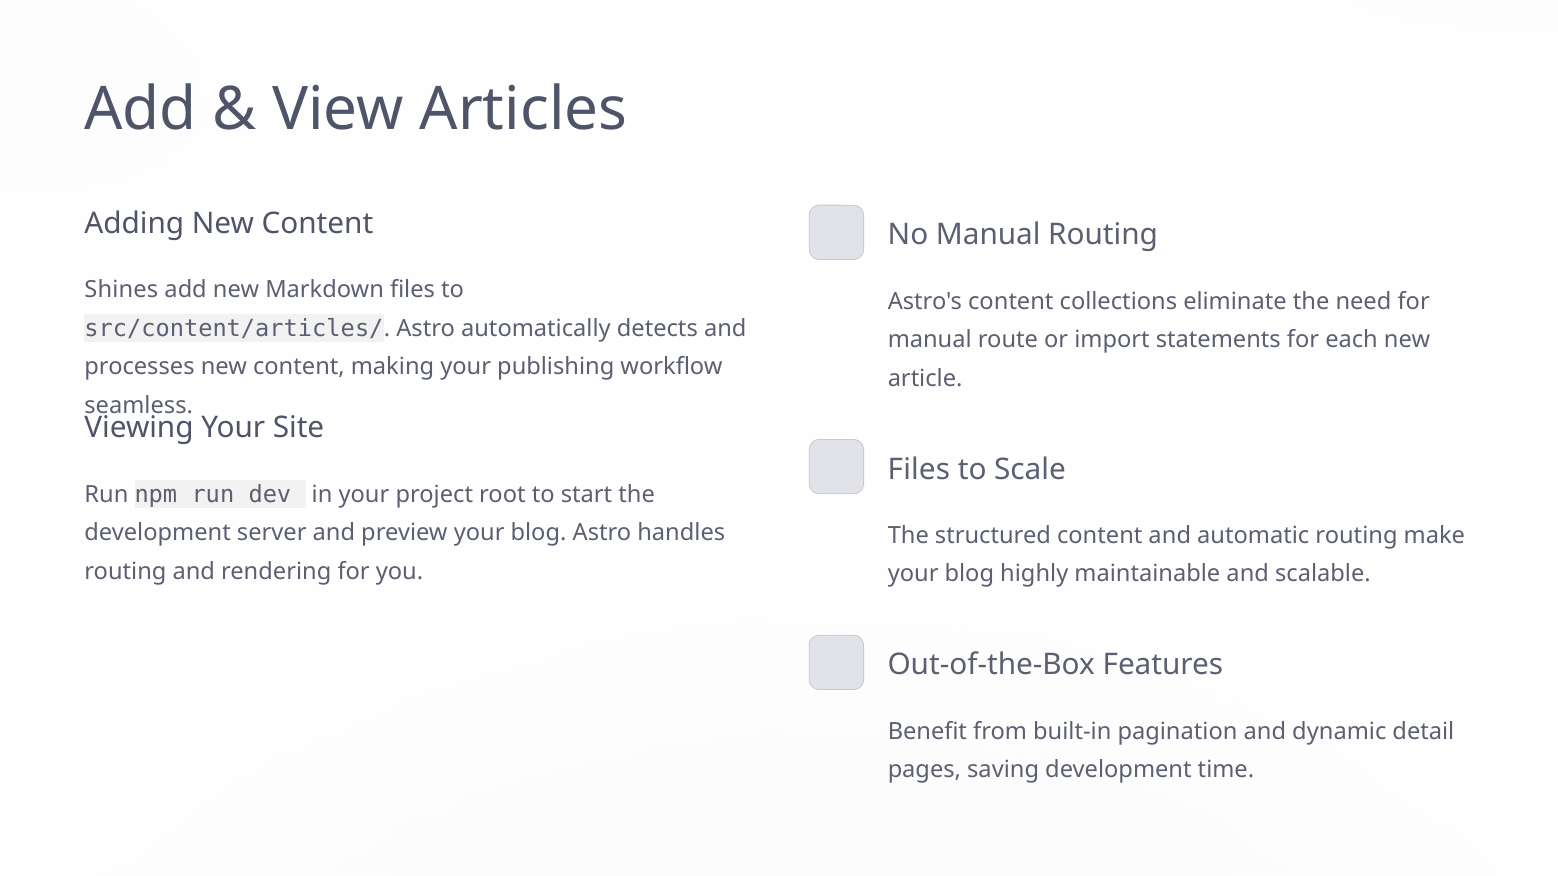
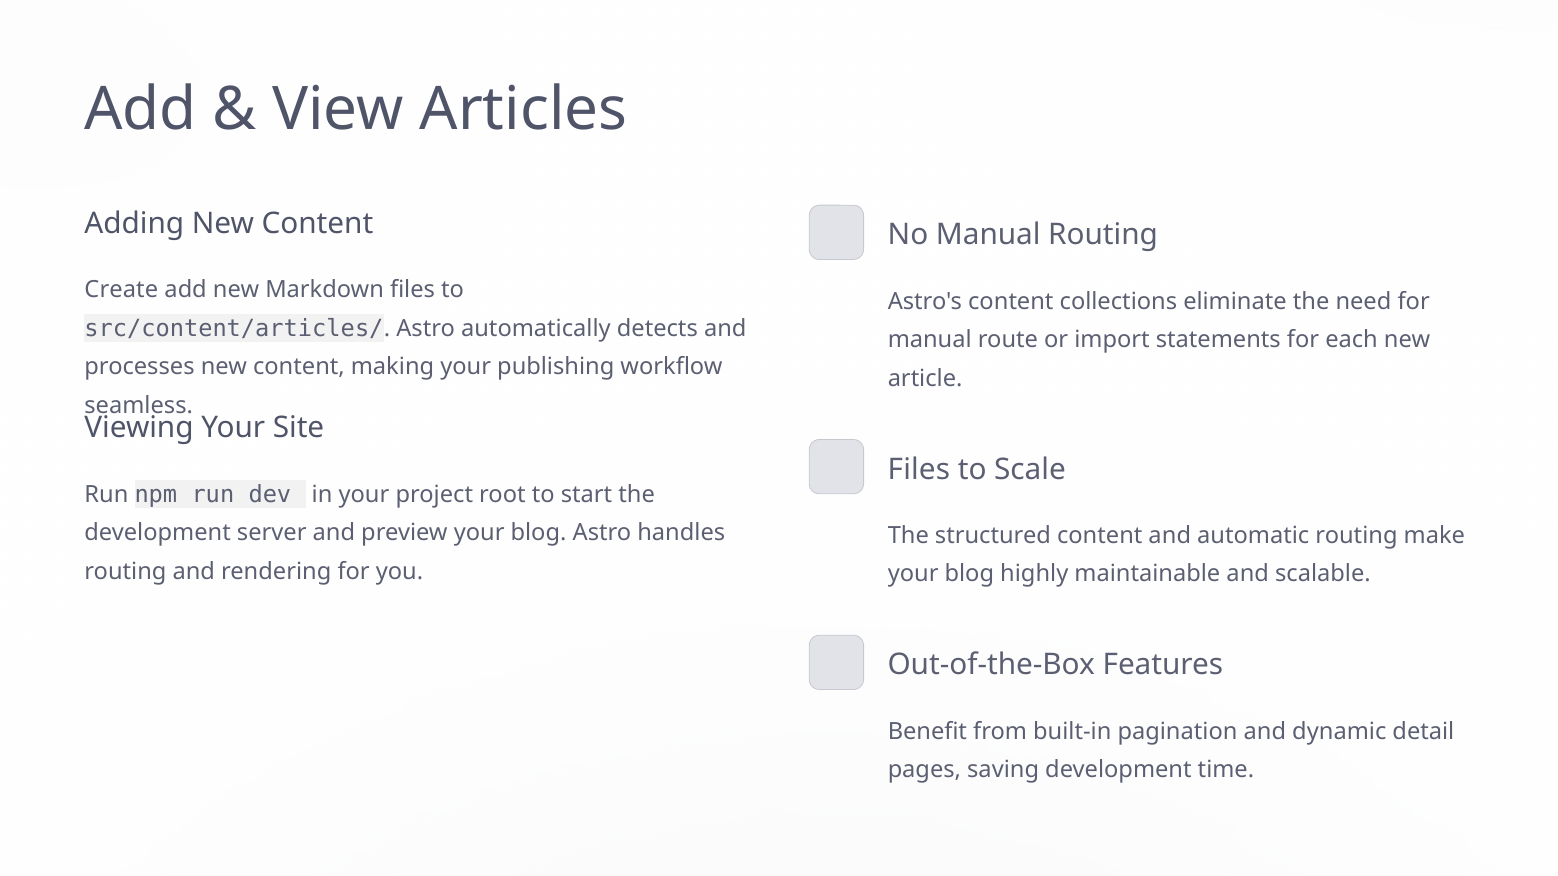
Shines: Shines -> Create
